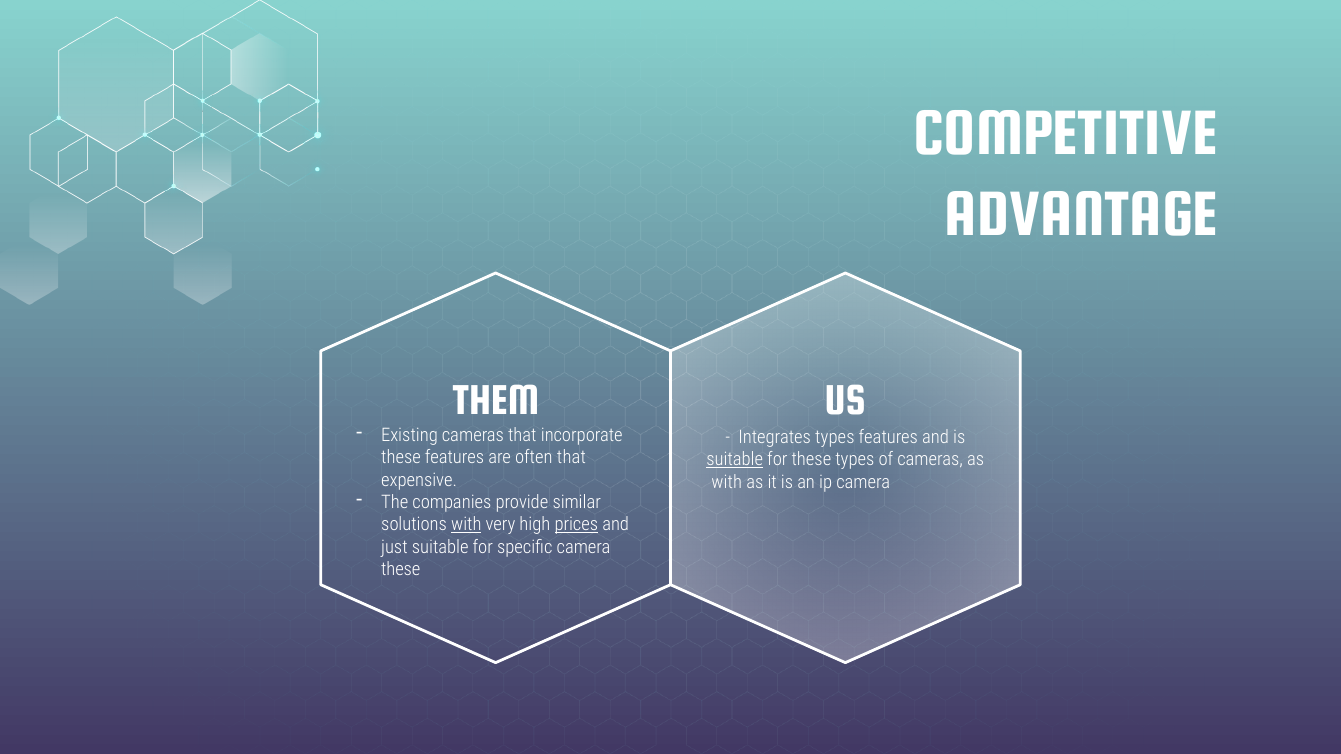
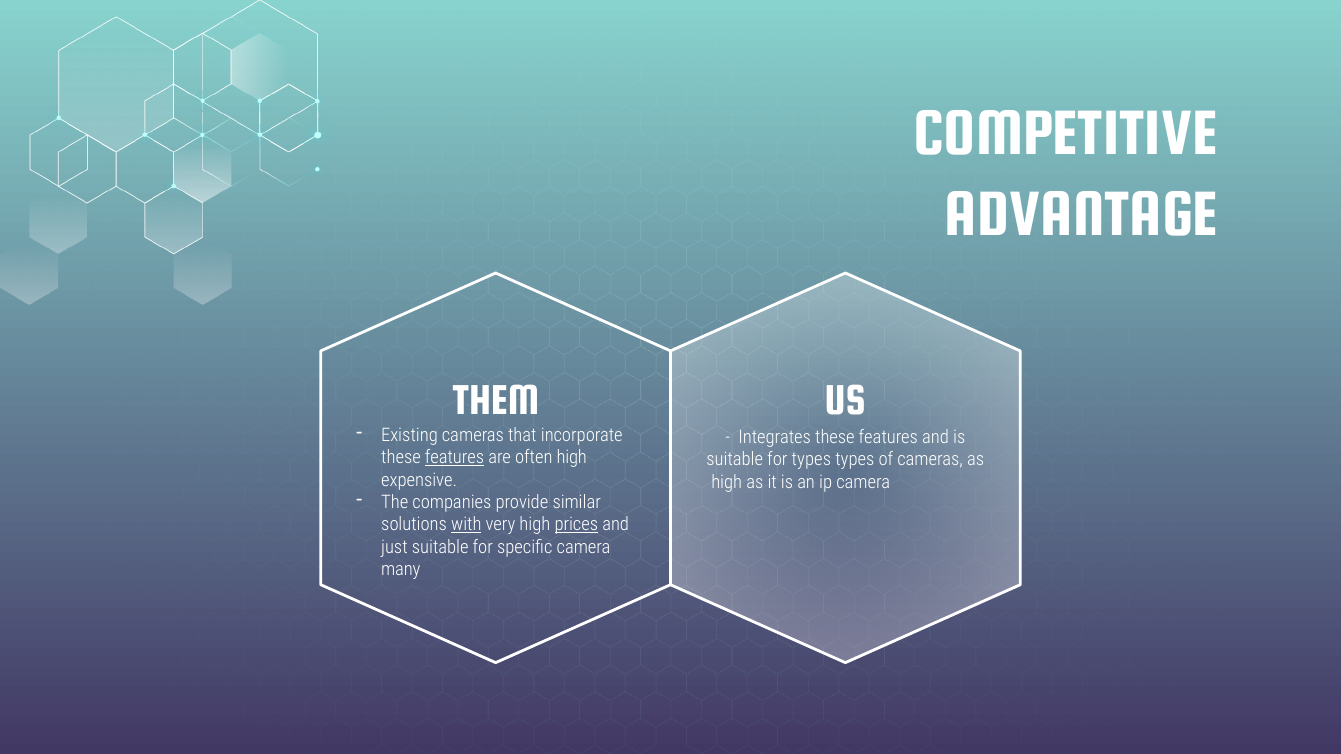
Integrates types: types -> these
features at (454, 458) underline: none -> present
often that: that -> high
suitable at (735, 460) underline: present -> none
for these: these -> types
with at (727, 482): with -> high
these at (401, 570): these -> many
